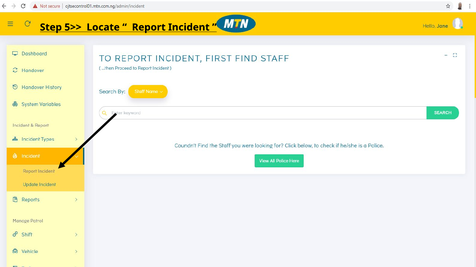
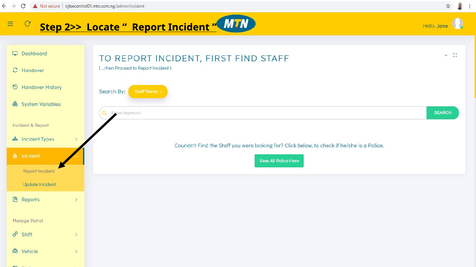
5>>: 5>> -> 2>>
